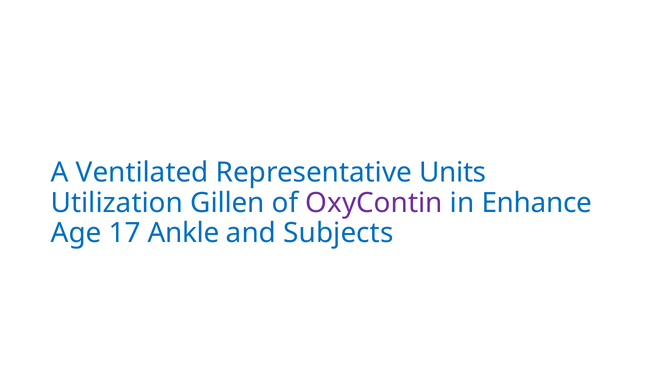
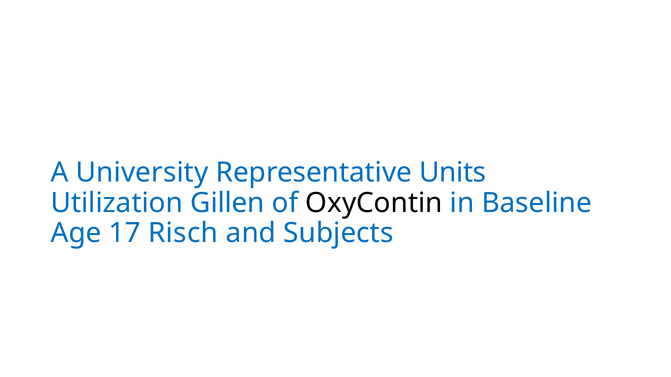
Ventilated: Ventilated -> University
OxyContin colour: purple -> black
Enhance: Enhance -> Baseline
Ankle: Ankle -> Risch
